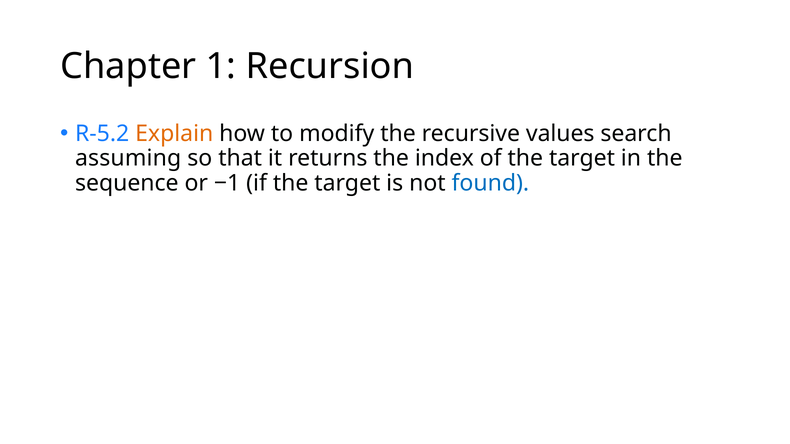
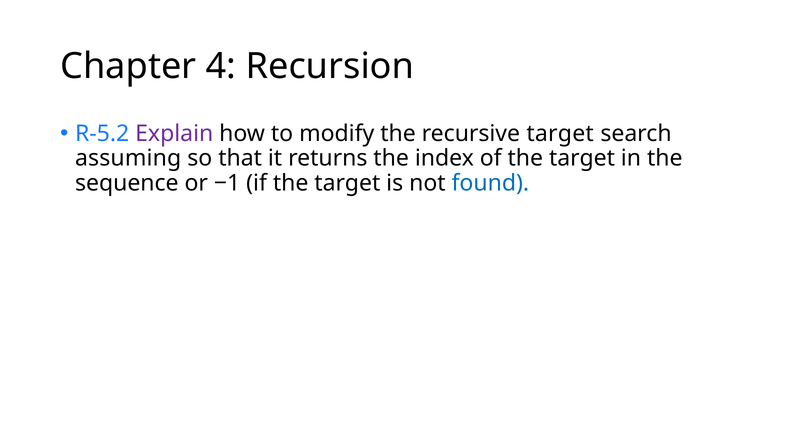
1: 1 -> 4
Explain colour: orange -> purple
recursive values: values -> target
